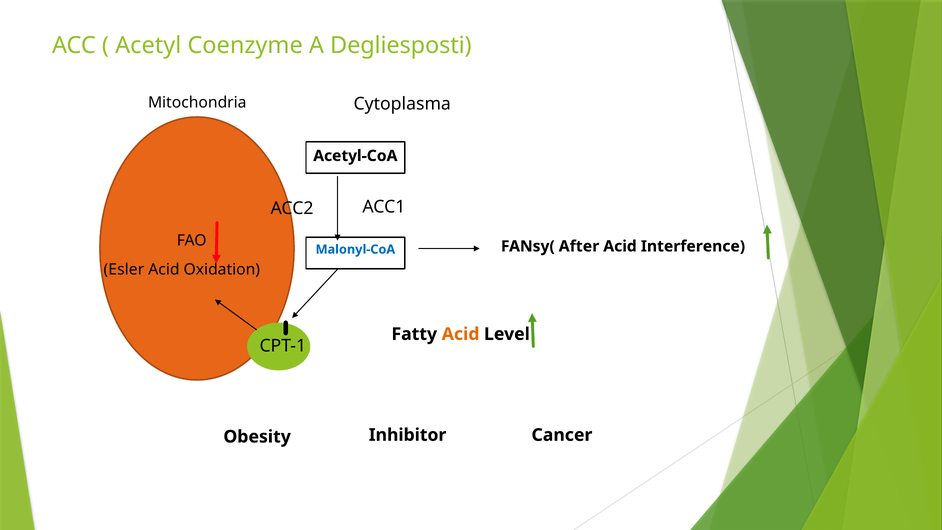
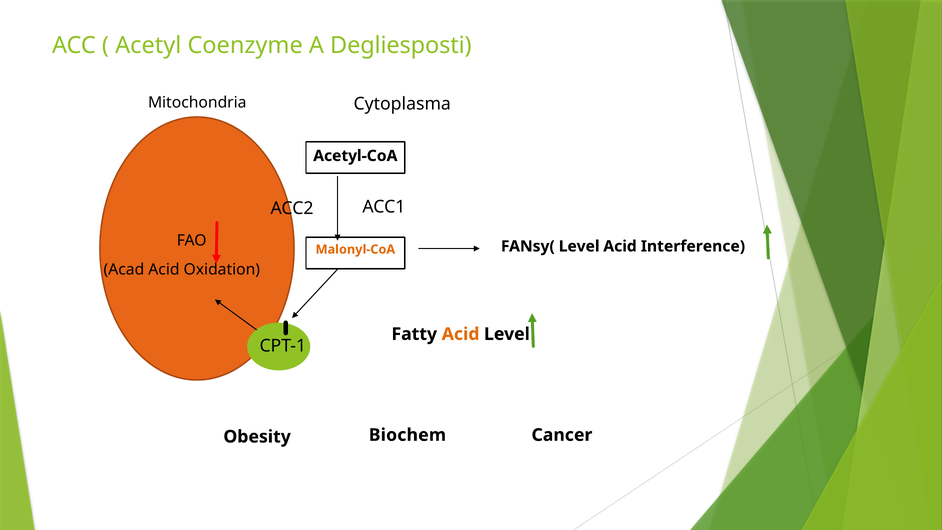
FANsy( After: After -> Level
Malonyl-CoA colour: blue -> orange
Esler: Esler -> Acad
Inhibitor: Inhibitor -> Biochem
